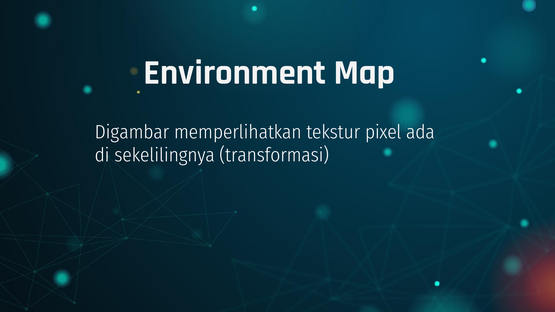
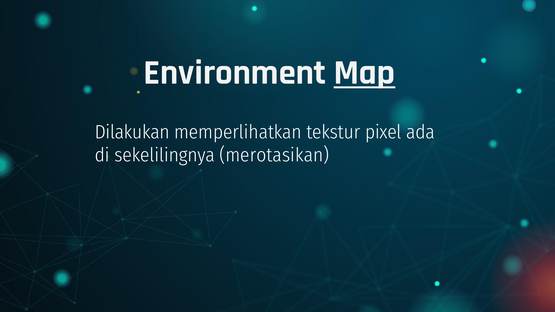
Map underline: none -> present
Digambar: Digambar -> Dilakukan
transformasi: transformasi -> merotasikan
